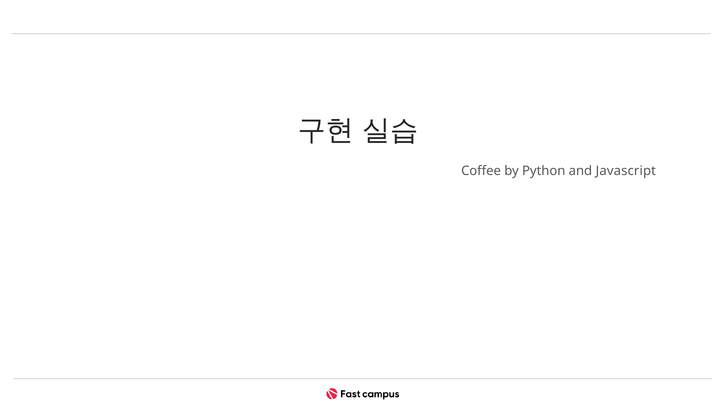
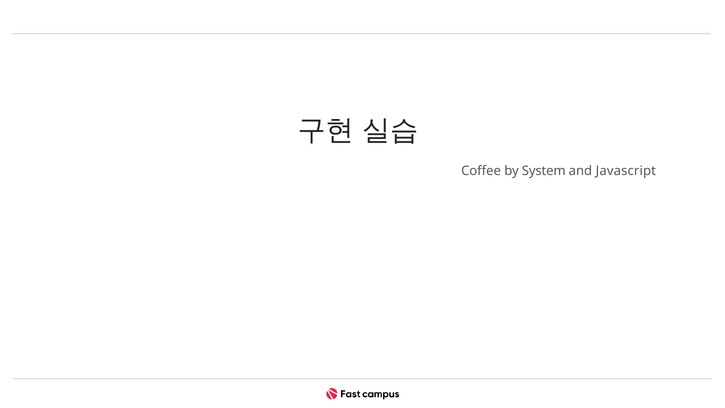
Python: Python -> System
